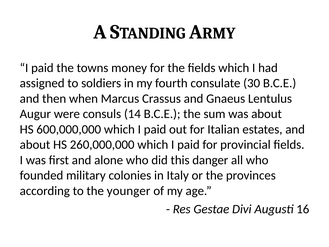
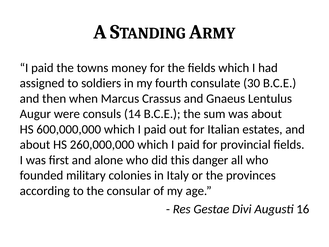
younger: younger -> consular
